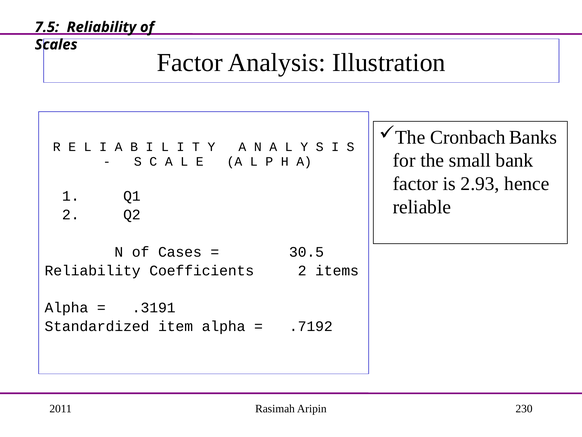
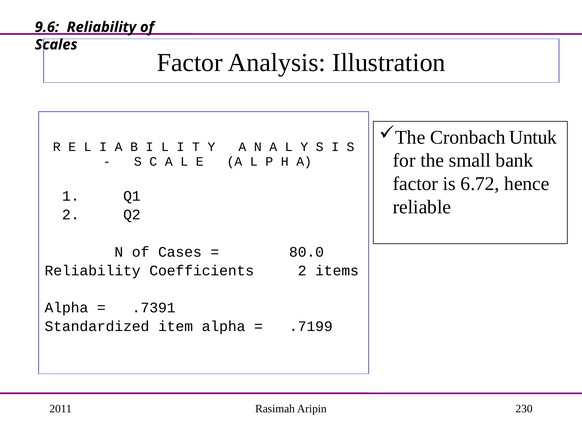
7.5: 7.5 -> 9.6
Banks: Banks -> Untuk
2.93: 2.93 -> 6.72
30.5: 30.5 -> 80.0
.3191: .3191 -> .7391
.7192: .7192 -> .7199
